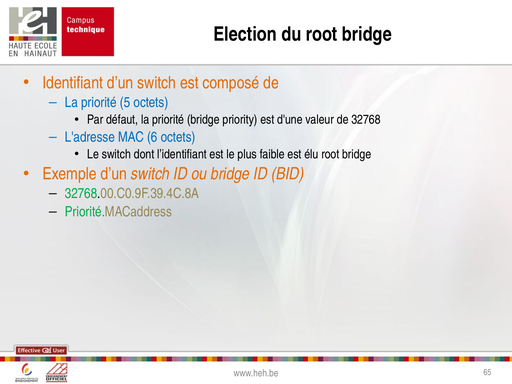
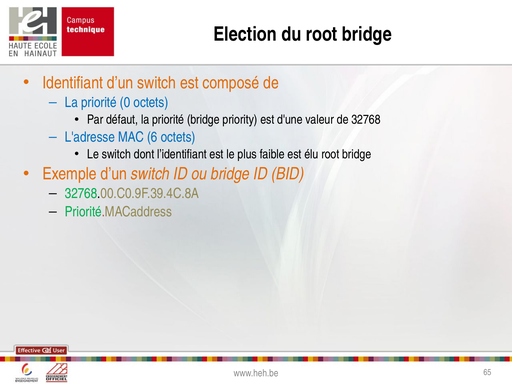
5: 5 -> 0
